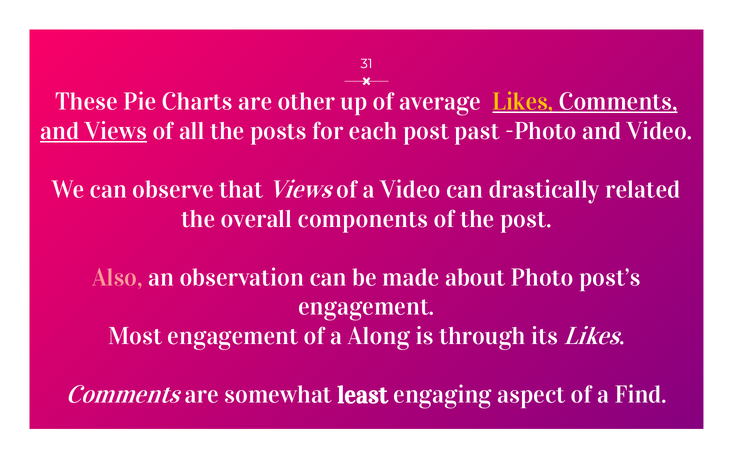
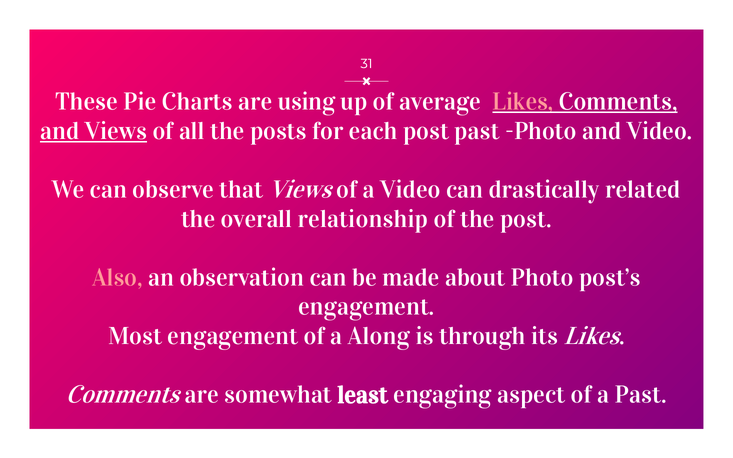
other: other -> using
Likes at (523, 102) colour: yellow -> pink
components: components -> relationship
a Find: Find -> Past
